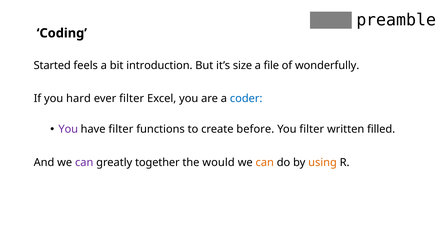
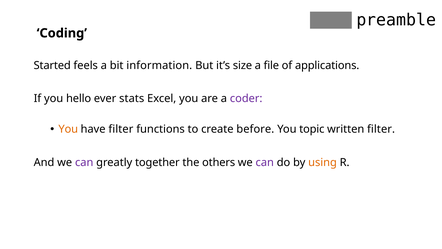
introduction: introduction -> information
wonderfully: wonderfully -> applications
hard: hard -> hello
ever filter: filter -> stats
coder colour: blue -> purple
You at (68, 129) colour: purple -> orange
You filter: filter -> topic
written filled: filled -> filter
would: would -> others
can at (265, 162) colour: orange -> purple
